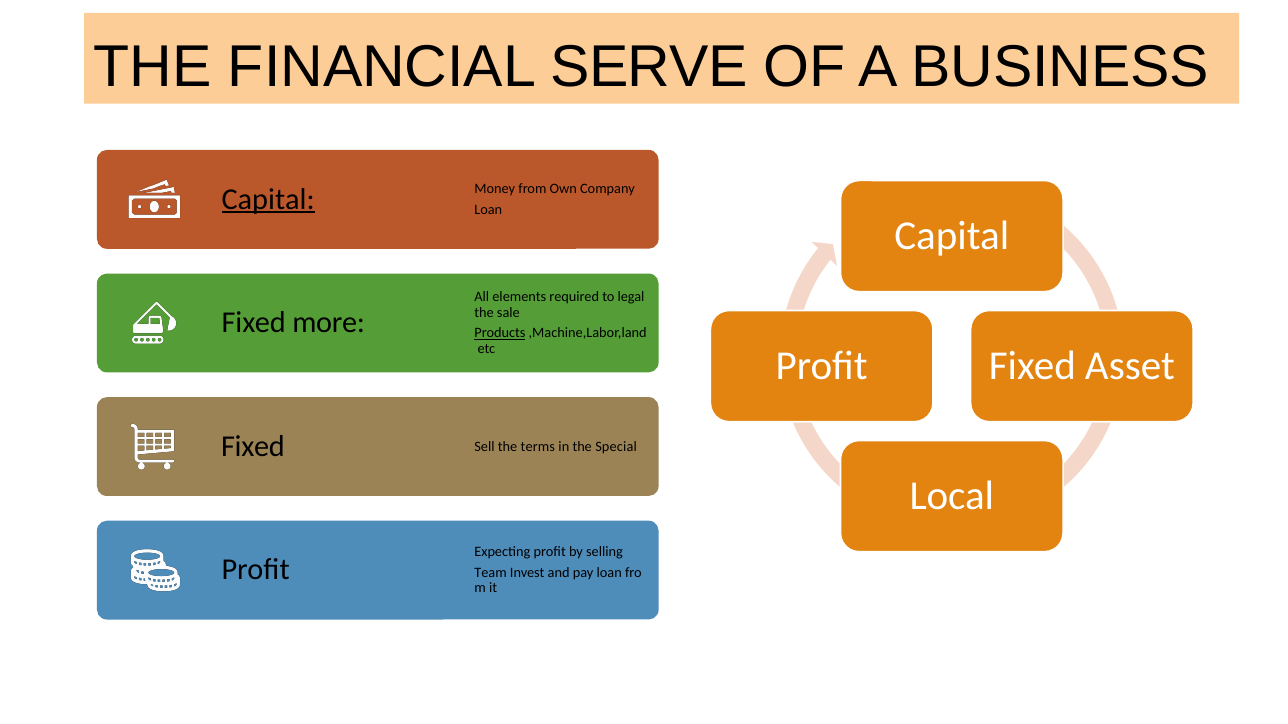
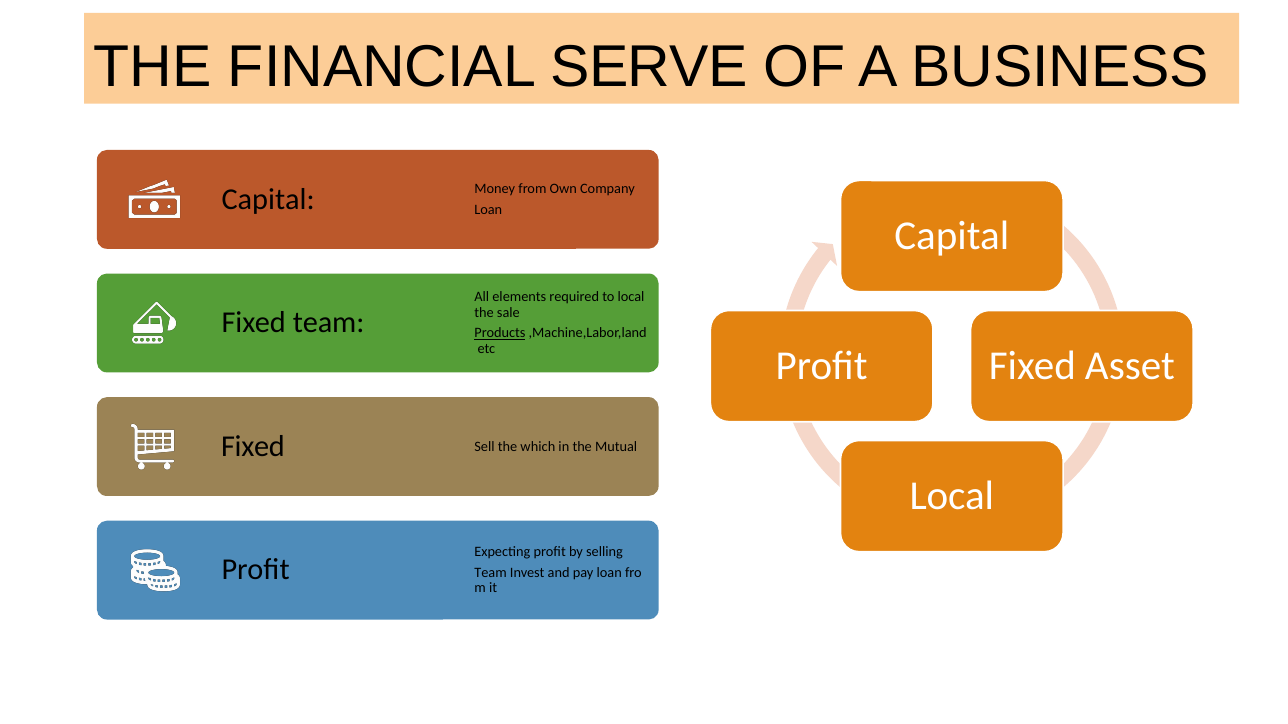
Capital at (268, 199) underline: present -> none
to legal: legal -> local
Fixed more: more -> team
terms: terms -> which
Special: Special -> Mutual
